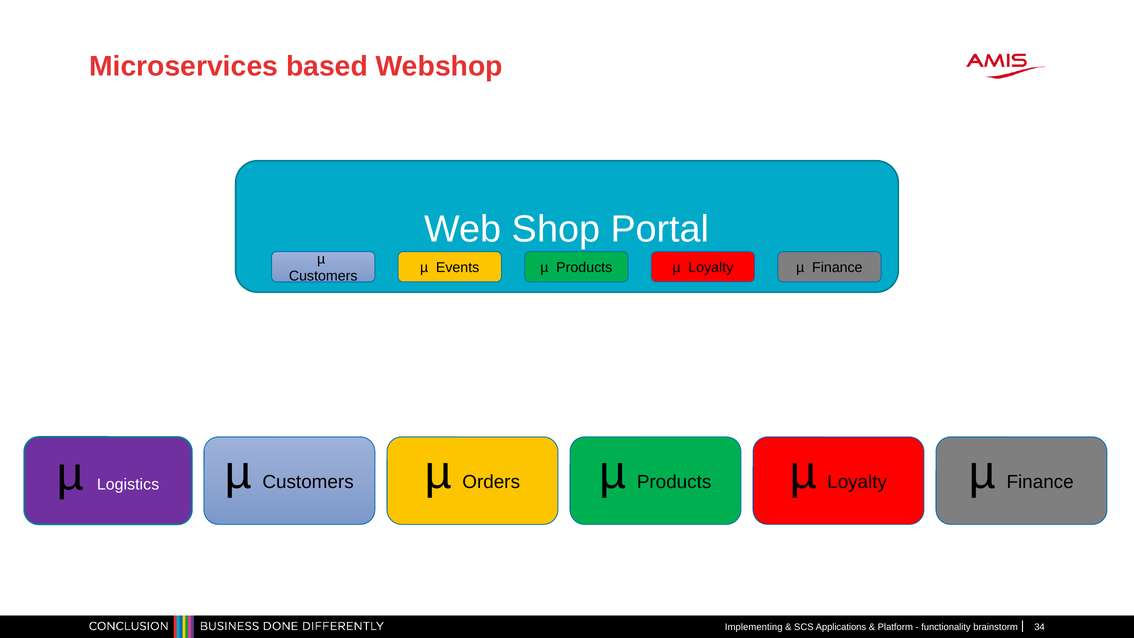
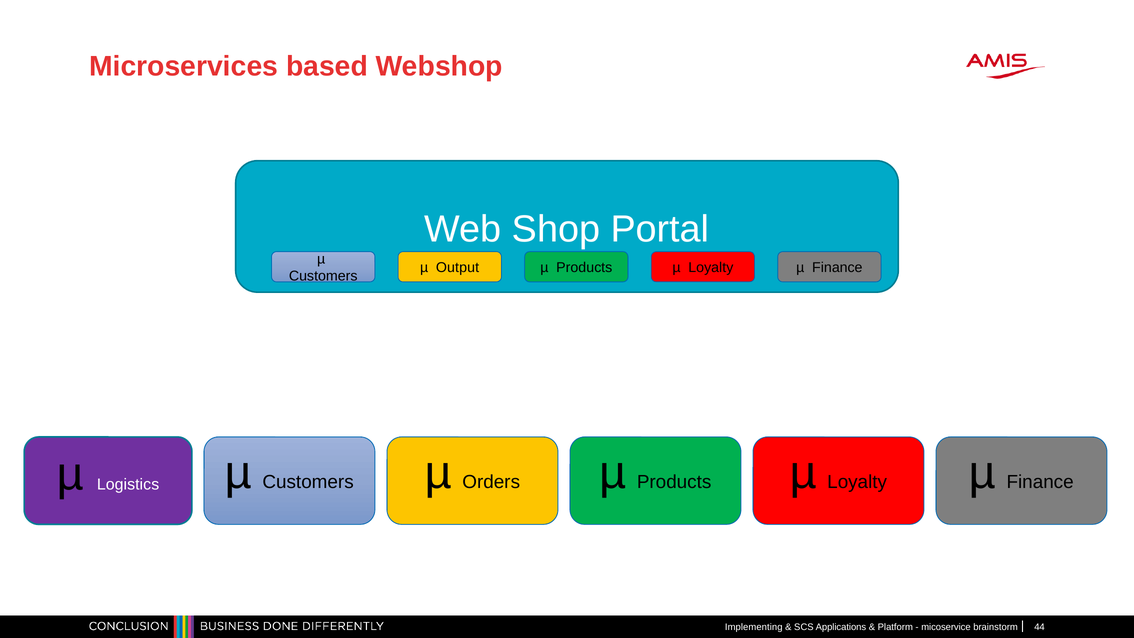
Events: Events -> Output
functionality: functionality -> micoservice
34: 34 -> 44
